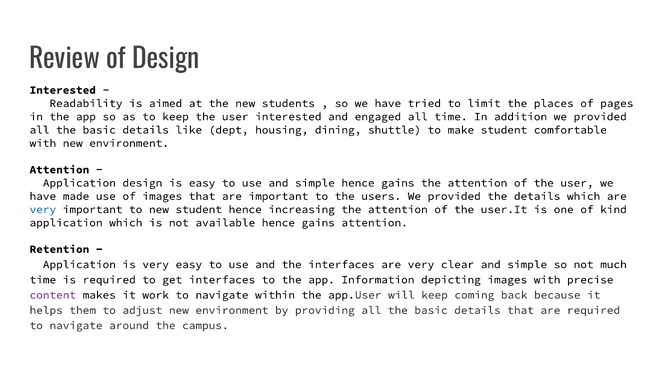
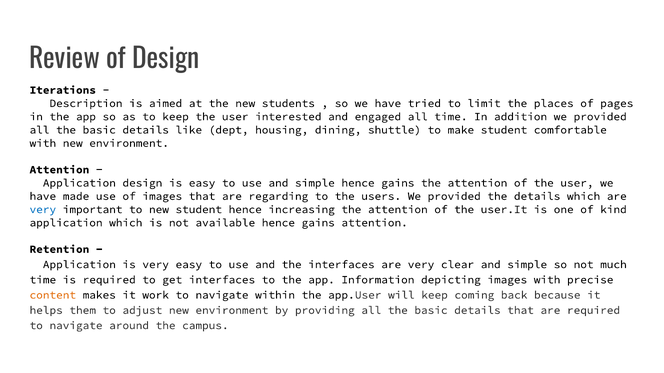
Interested at (63, 90): Interested -> Iterations
Readability: Readability -> Description
are important: important -> regarding
content colour: purple -> orange
